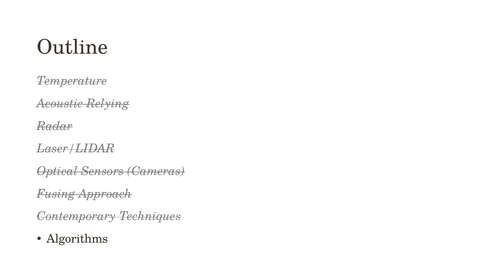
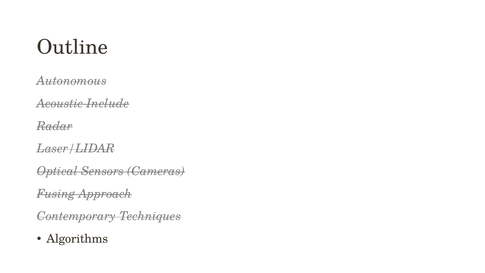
Temperature: Temperature -> Autonomous
Relying: Relying -> Include
